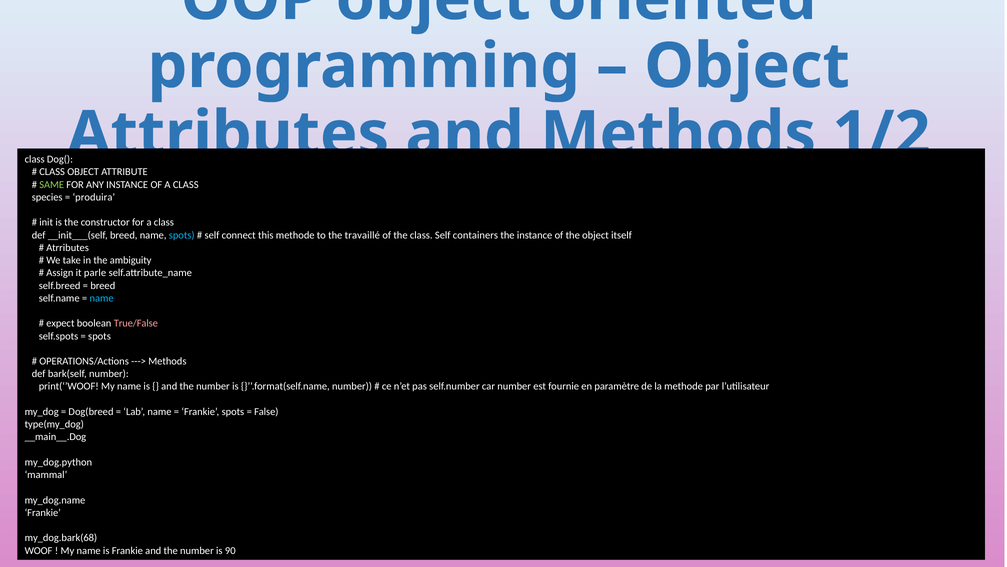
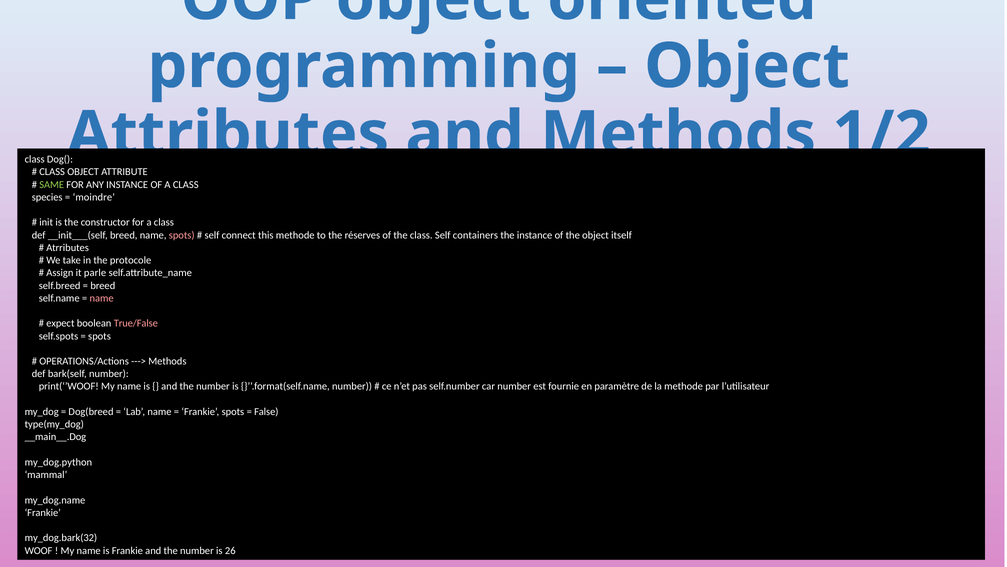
produira: produira -> moindre
spots at (182, 235) colour: light blue -> pink
travaillé: travaillé -> réserves
ambiguity: ambiguity -> protocole
name at (102, 298) colour: light blue -> pink
my_dog.bark(68: my_dog.bark(68 -> my_dog.bark(32
90: 90 -> 26
